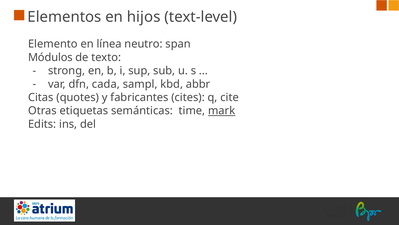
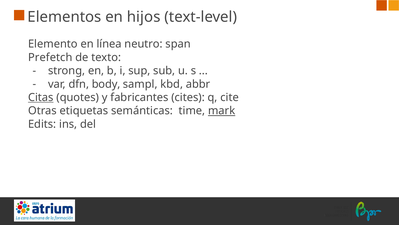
Módulos: Módulos -> Prefetch
cada: cada -> body
Citas underline: none -> present
